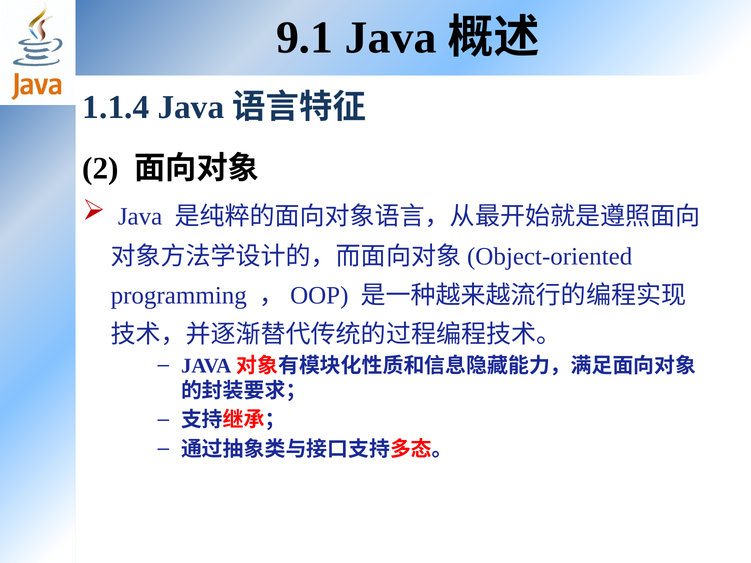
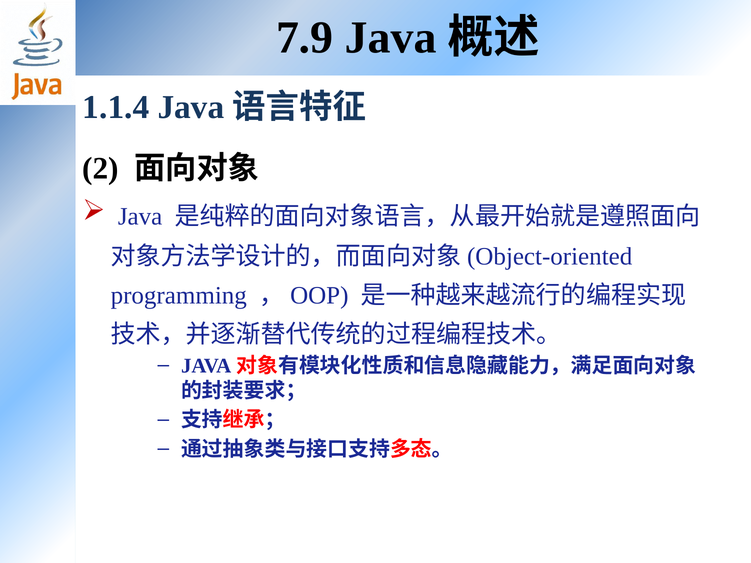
9.1: 9.1 -> 7.9
